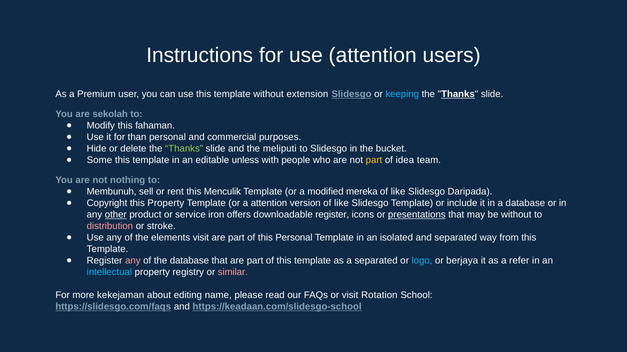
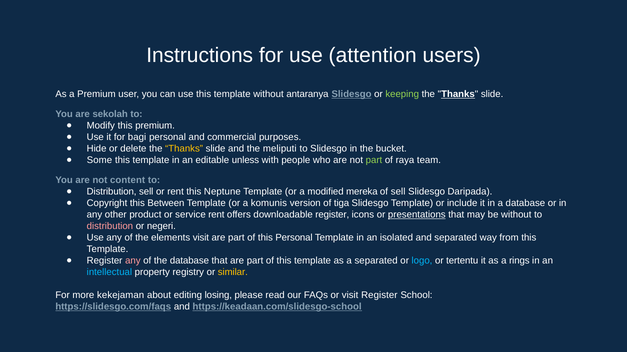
extension: extension -> antaranya
keeping colour: light blue -> light green
this fahaman: fahaman -> premium
than: than -> bagi
Thanks at (184, 149) colour: light green -> yellow
part at (374, 160) colour: yellow -> light green
idea: idea -> raya
nothing: nothing -> content
Membunuh at (112, 192): Membunuh -> Distribution
Menculik: Menculik -> Neptune
like at (398, 192): like -> sell
this Property: Property -> Between
a attention: attention -> komunis
version of like: like -> tiga
other underline: present -> none
service iron: iron -> rent
stroke: stroke -> negeri
berjaya: berjaya -> tertentu
refer: refer -> rings
similar colour: pink -> yellow
name: name -> losing
visit Rotation: Rotation -> Register
